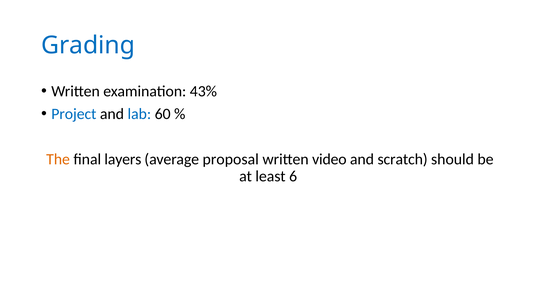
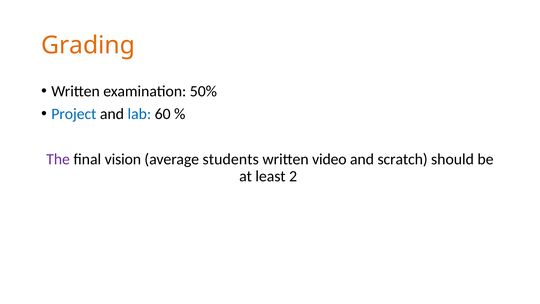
Grading colour: blue -> orange
43%: 43% -> 50%
The colour: orange -> purple
layers: layers -> vision
proposal: proposal -> students
6: 6 -> 2
